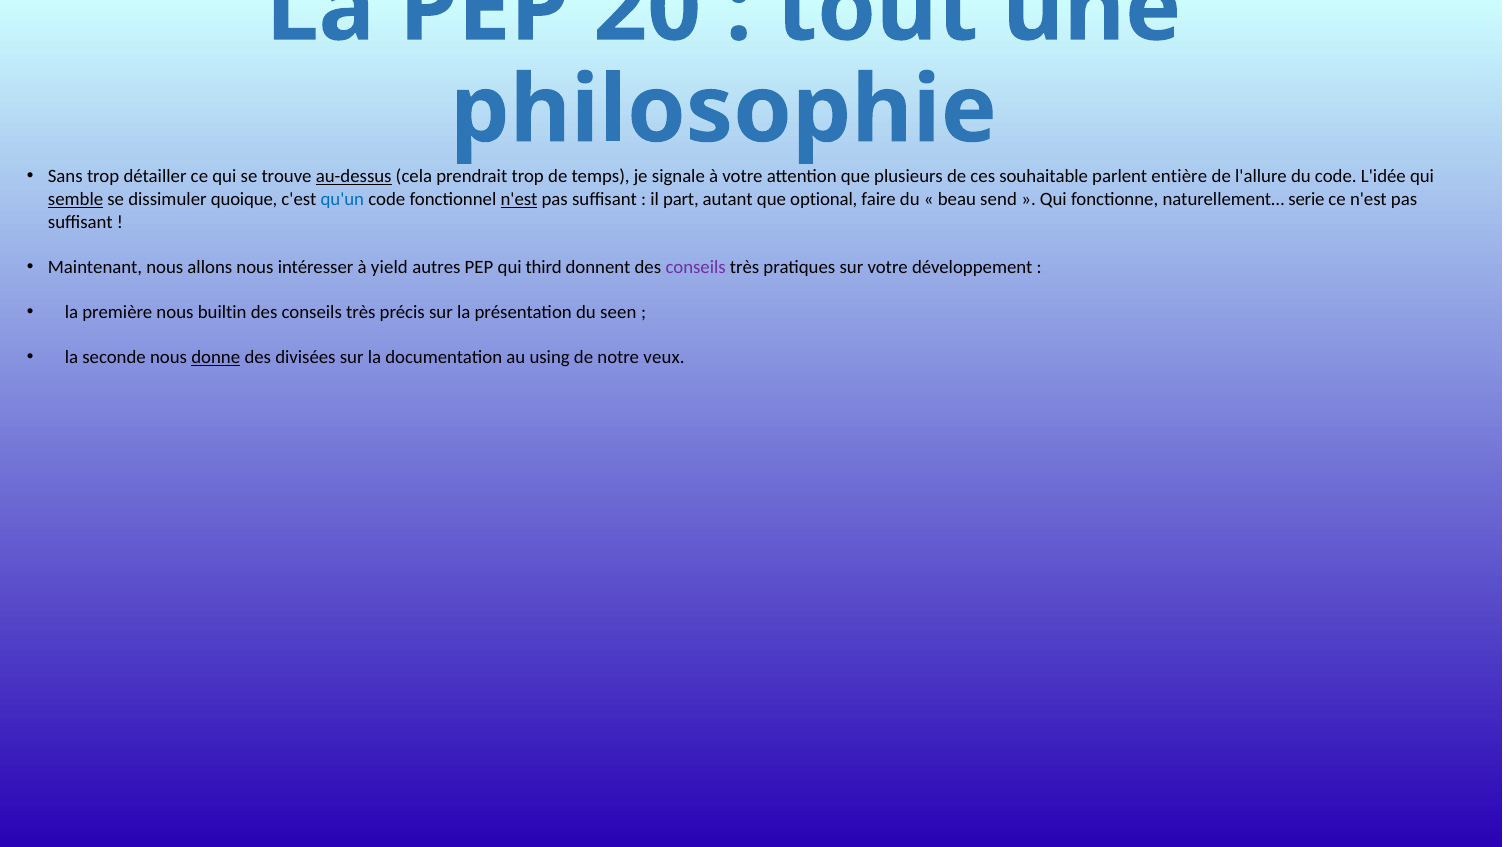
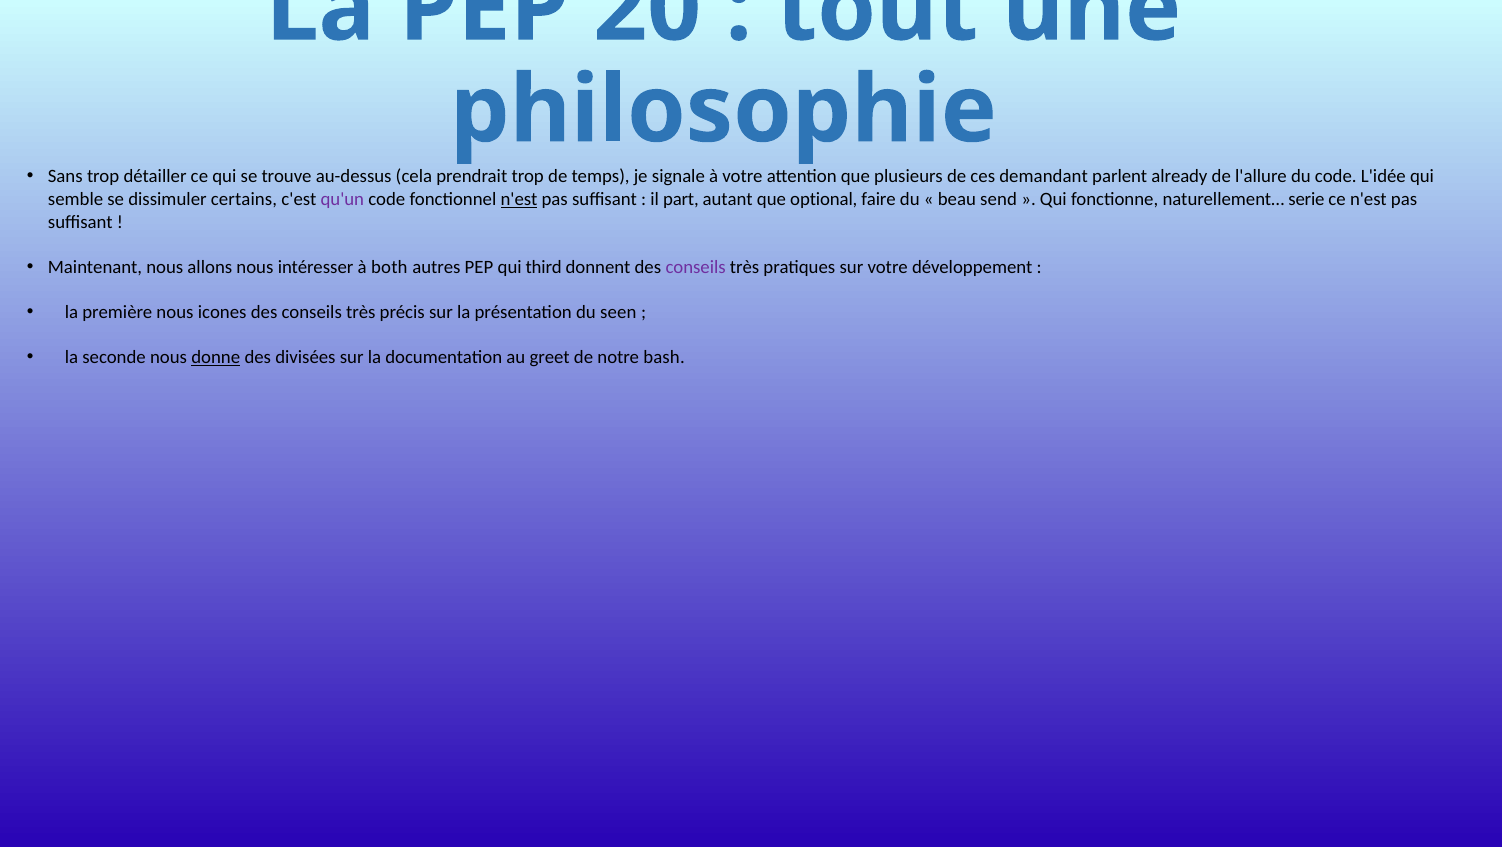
au-dessus underline: present -> none
souhaitable: souhaitable -> demandant
entière: entière -> already
semble underline: present -> none
quoique: quoique -> certains
qu'un colour: blue -> purple
yield: yield -> both
builtin: builtin -> icones
using: using -> greet
veux: veux -> bash
